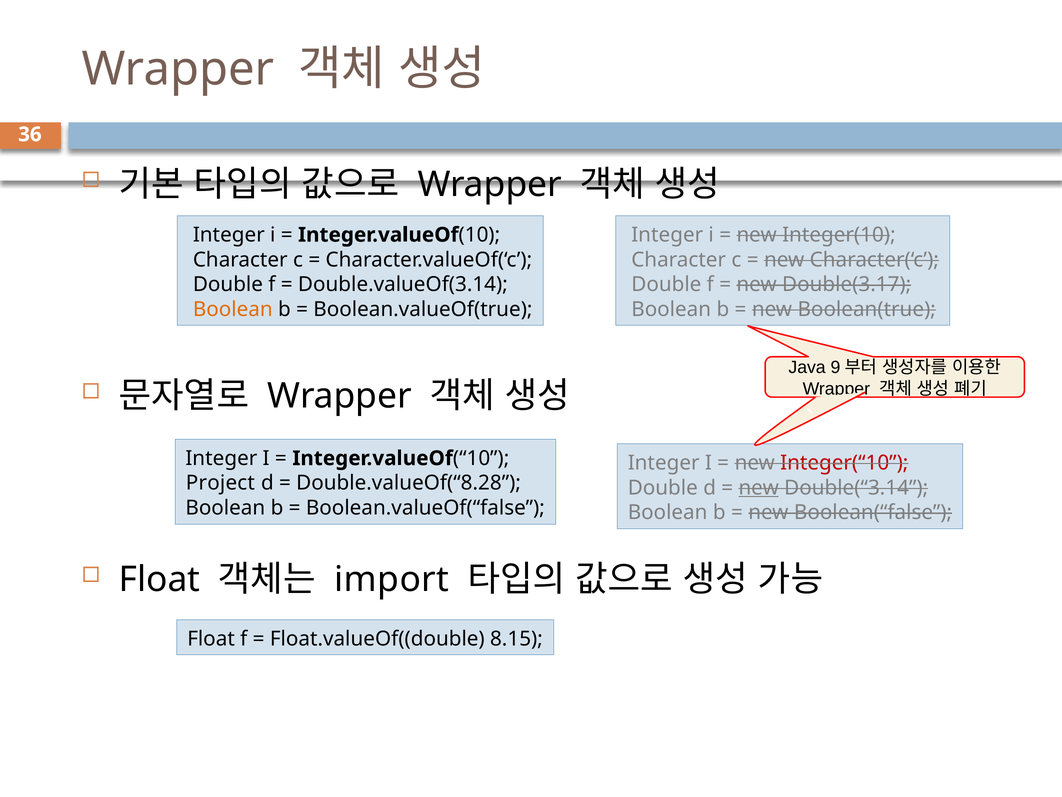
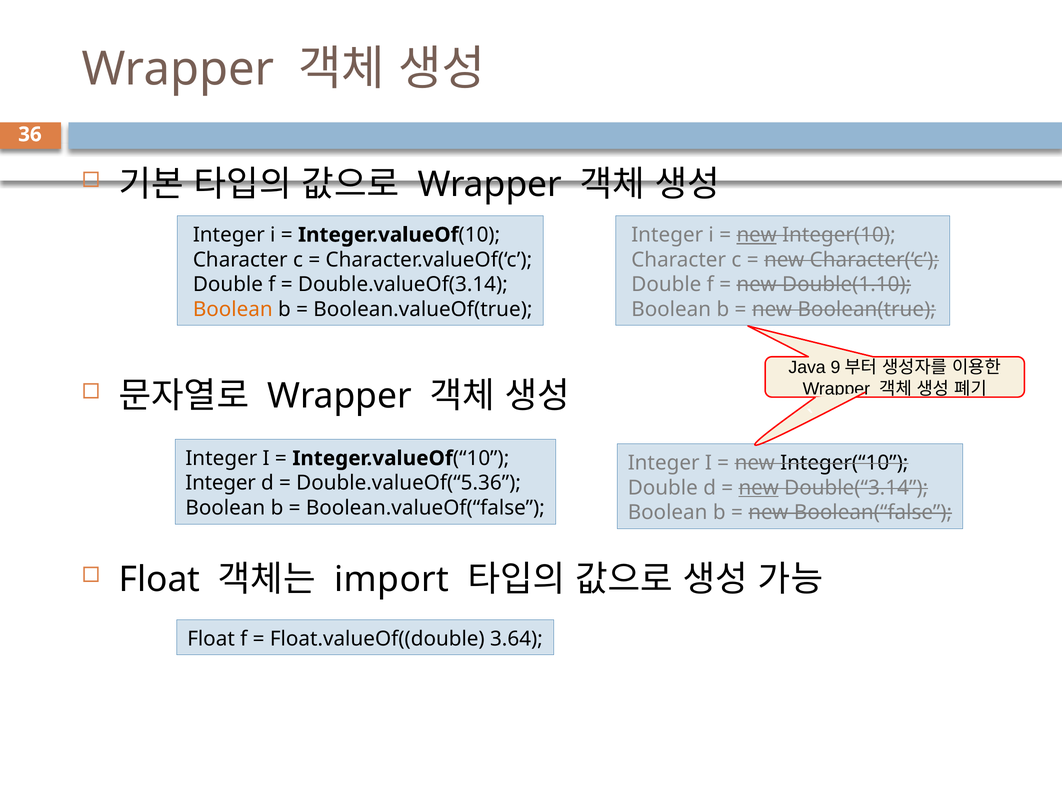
new at (757, 235) underline: none -> present
Double(3.17: Double(3.17 -> Double(1.10
Integer(“10 colour: red -> black
Project at (220, 483): Project -> Integer
Double.valueOf(“8.28: Double.valueOf(“8.28 -> Double.valueOf(“5.36
8.15: 8.15 -> 3.64
